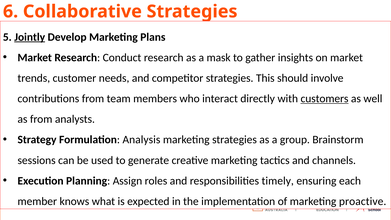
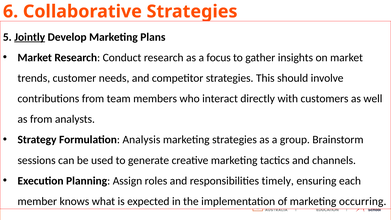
mask: mask -> focus
customers underline: present -> none
proactive: proactive -> occurring
